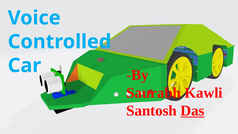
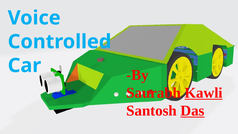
Kawli underline: none -> present
